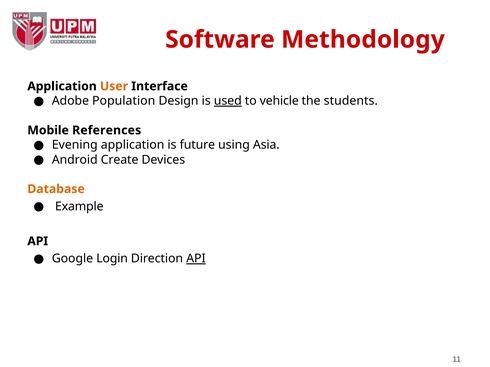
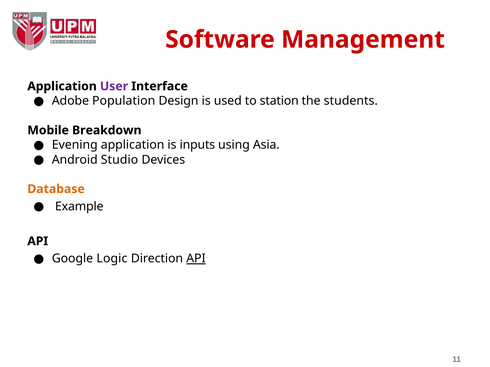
Methodology: Methodology -> Management
User colour: orange -> purple
used underline: present -> none
vehicle: vehicle -> station
References: References -> Breakdown
future: future -> inputs
Create: Create -> Studio
Login: Login -> Logic
